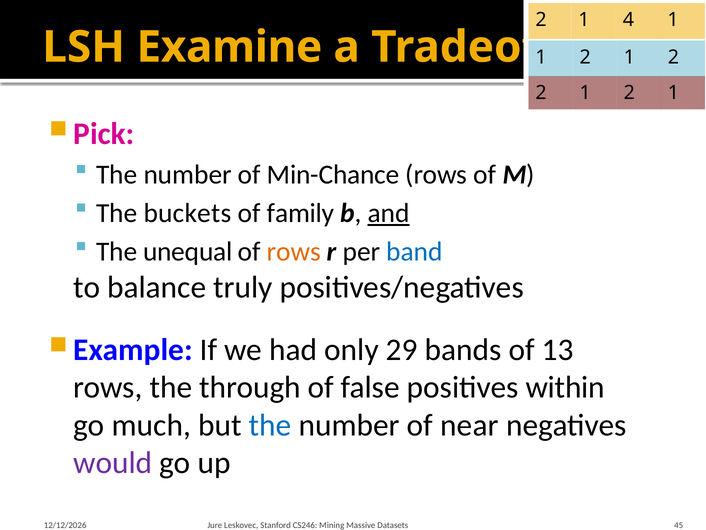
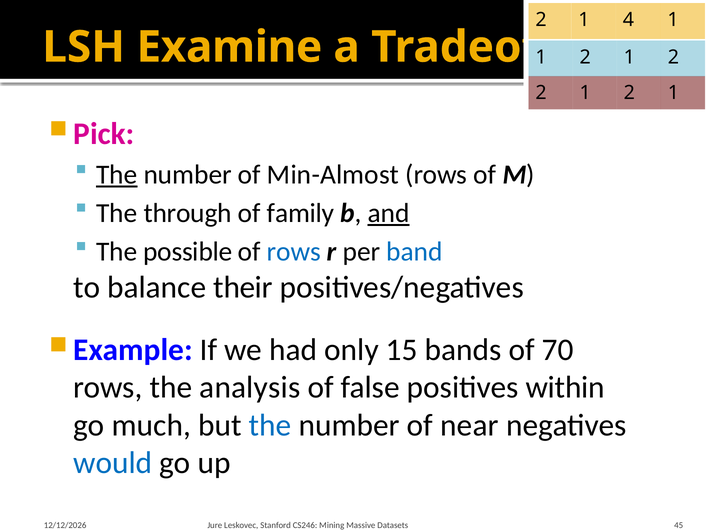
The at (117, 175) underline: none -> present
Min-Chance: Min-Chance -> Min-Almost
buckets: buckets -> through
unequal: unequal -> possible
rows at (294, 251) colour: orange -> blue
truly: truly -> their
29: 29 -> 15
13: 13 -> 70
through: through -> analysis
would colour: purple -> blue
